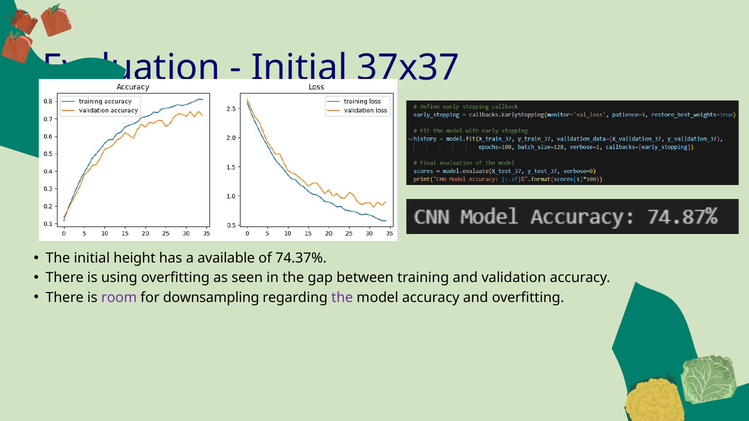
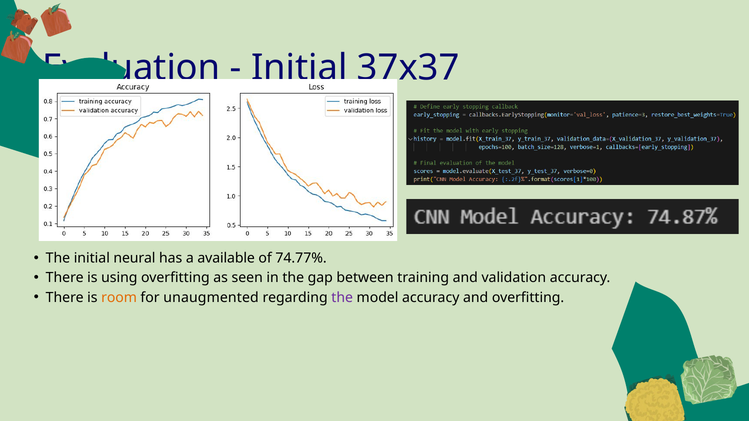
height: height -> neural
74.37%: 74.37% -> 74.77%
room colour: purple -> orange
downsampling: downsampling -> unaugmented
